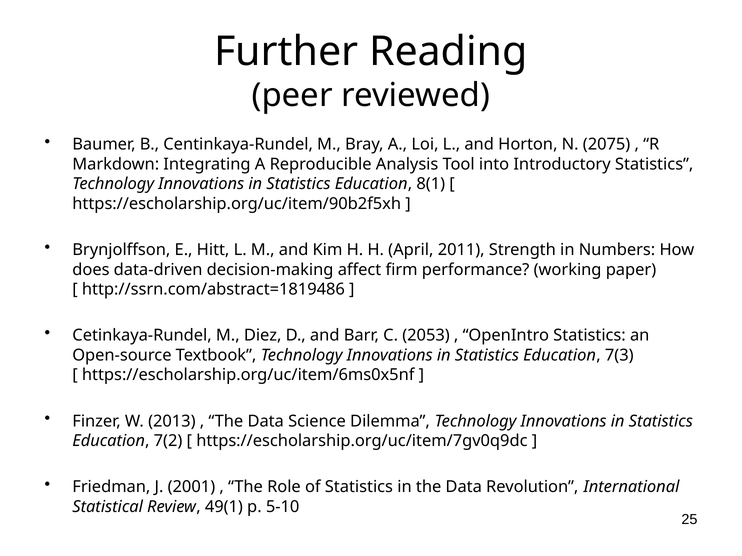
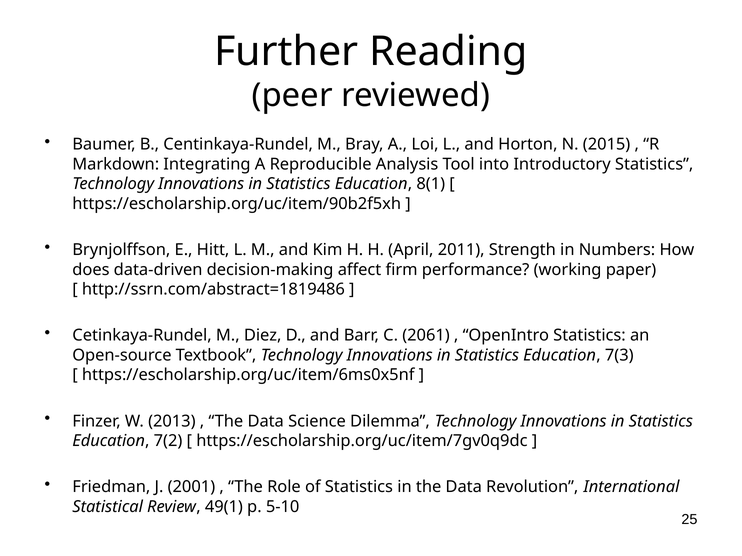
2075: 2075 -> 2015
2053: 2053 -> 2061
